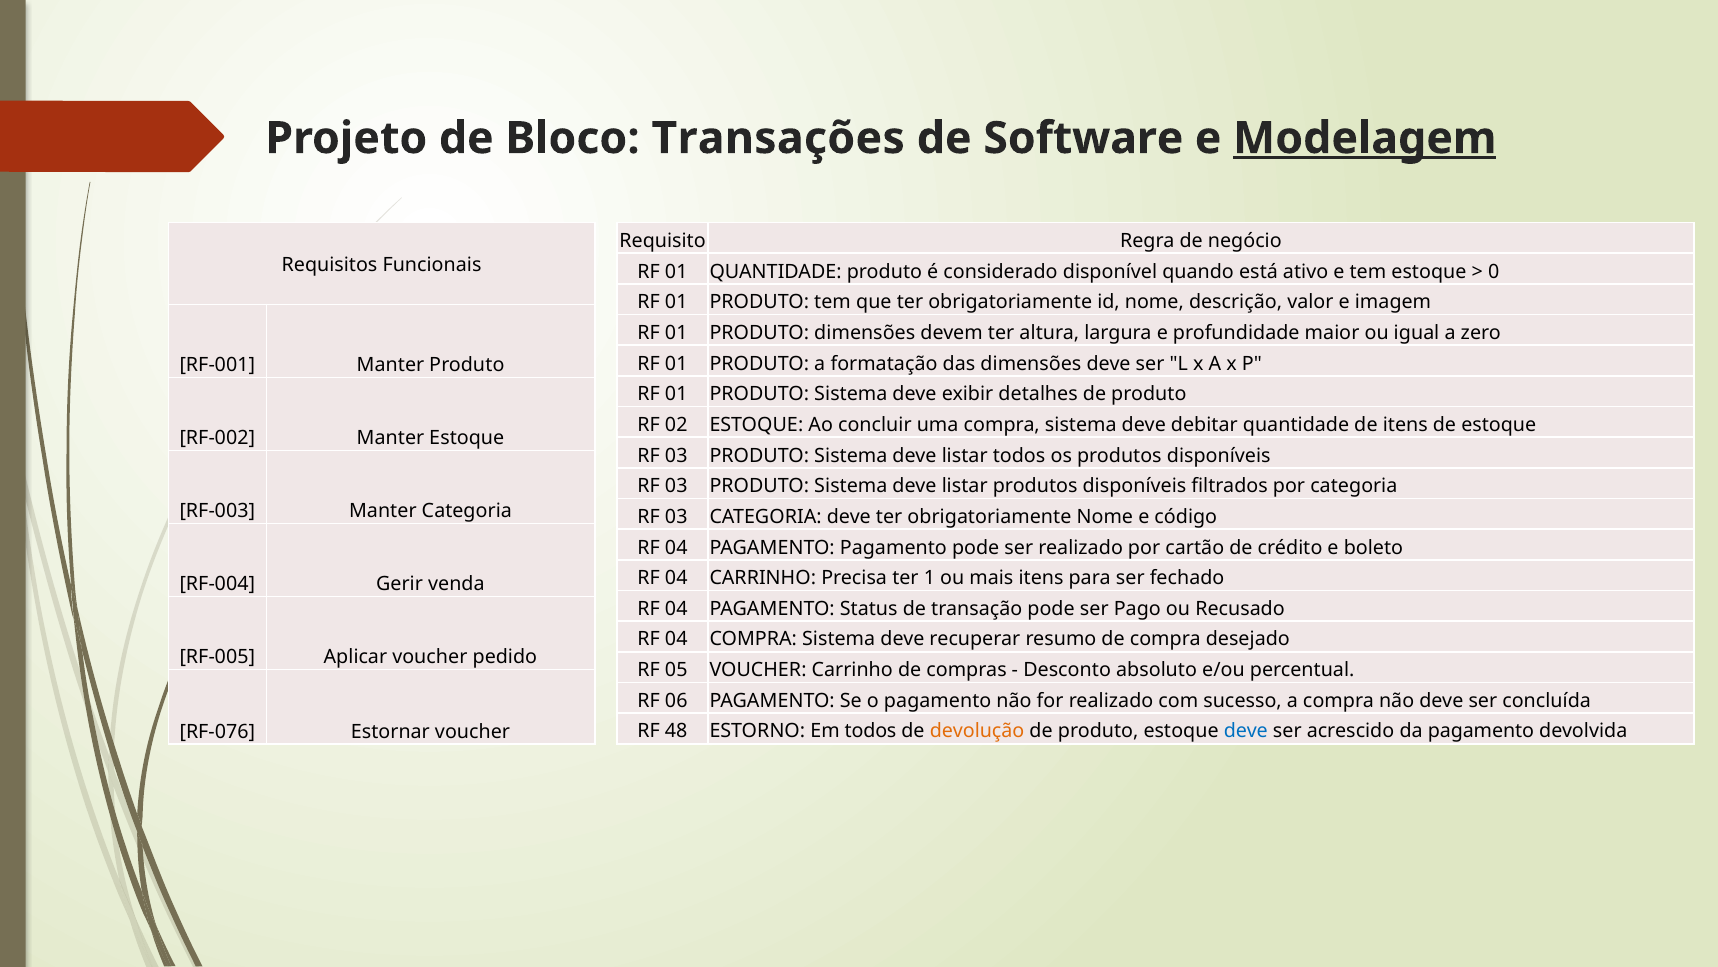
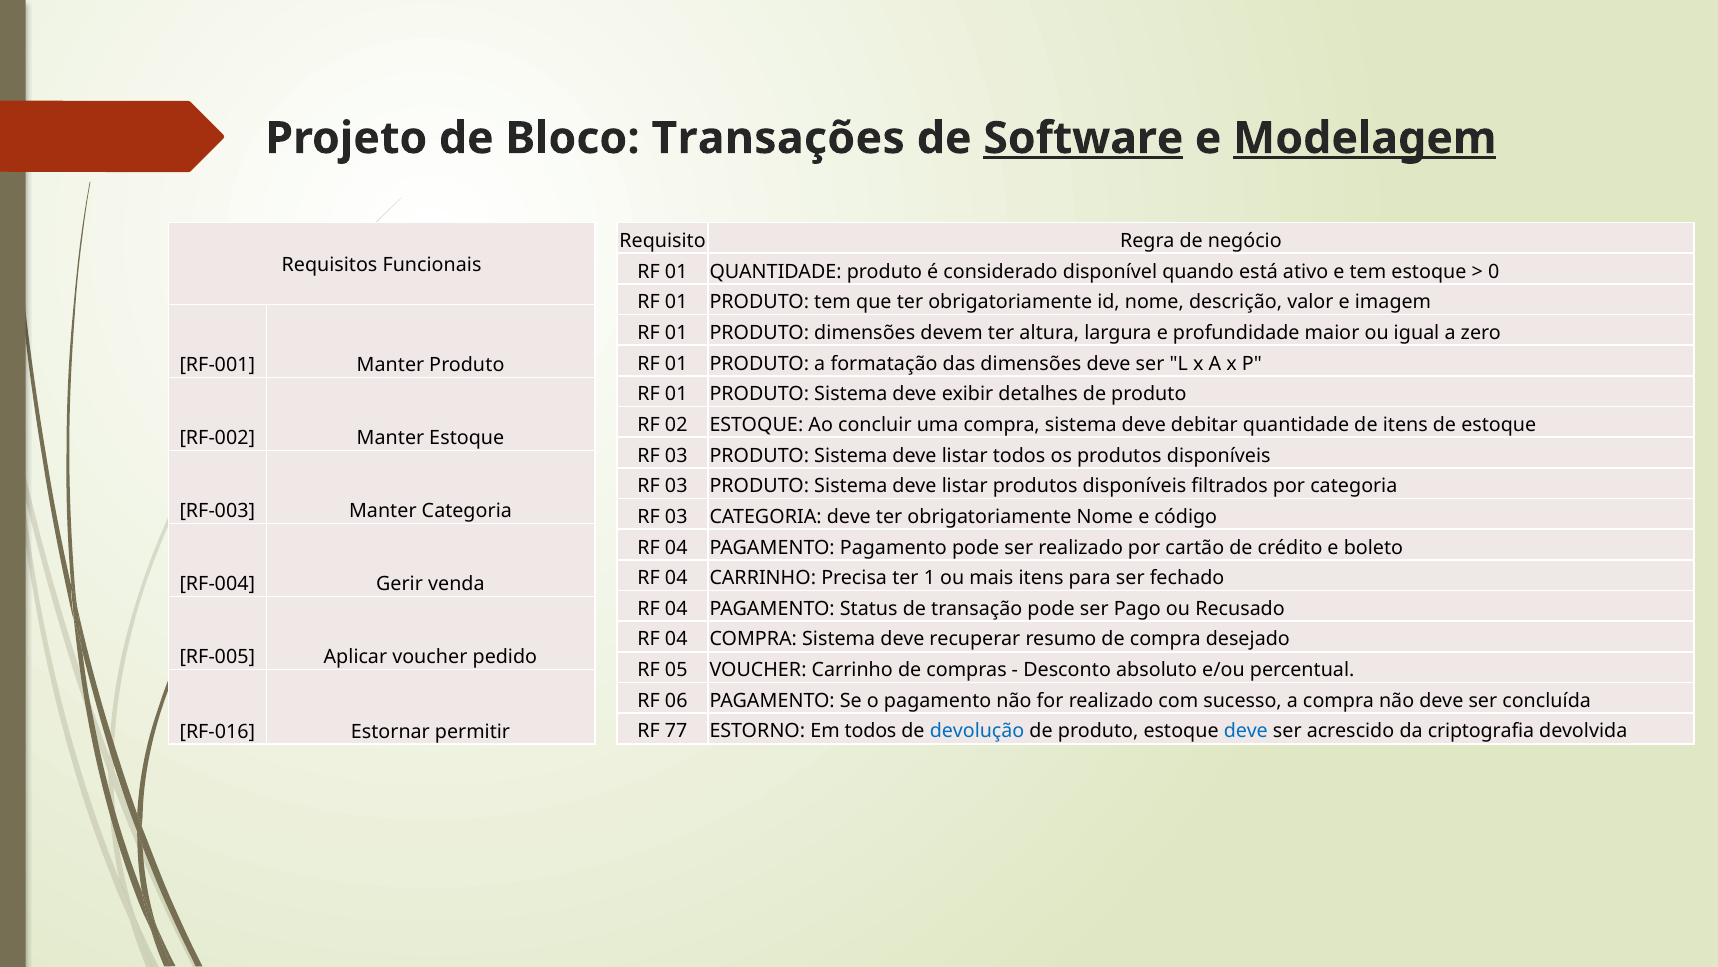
Software underline: none -> present
48: 48 -> 77
devolução colour: orange -> blue
da pagamento: pagamento -> criptografia
RF-076: RF-076 -> RF-016
Estornar voucher: voucher -> permitir
